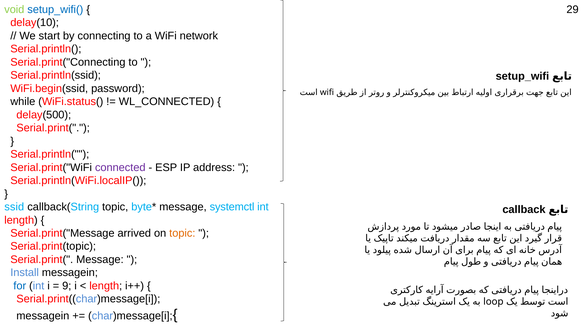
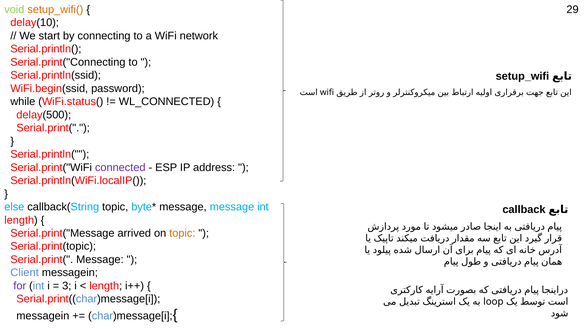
setup_wifi( colour: blue -> orange
ssid: ssid -> else
message systemctl: systemctl -> message
Install: Install -> Client
for colour: blue -> purple
9: 9 -> 3
